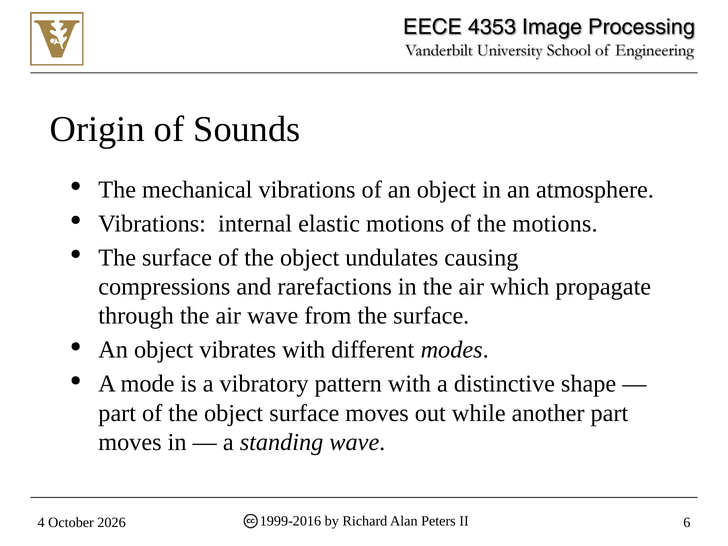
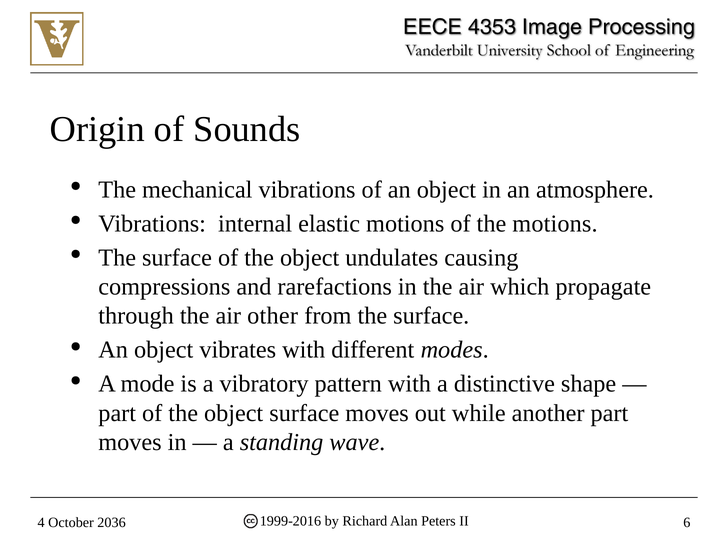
air wave: wave -> other
2026: 2026 -> 2036
